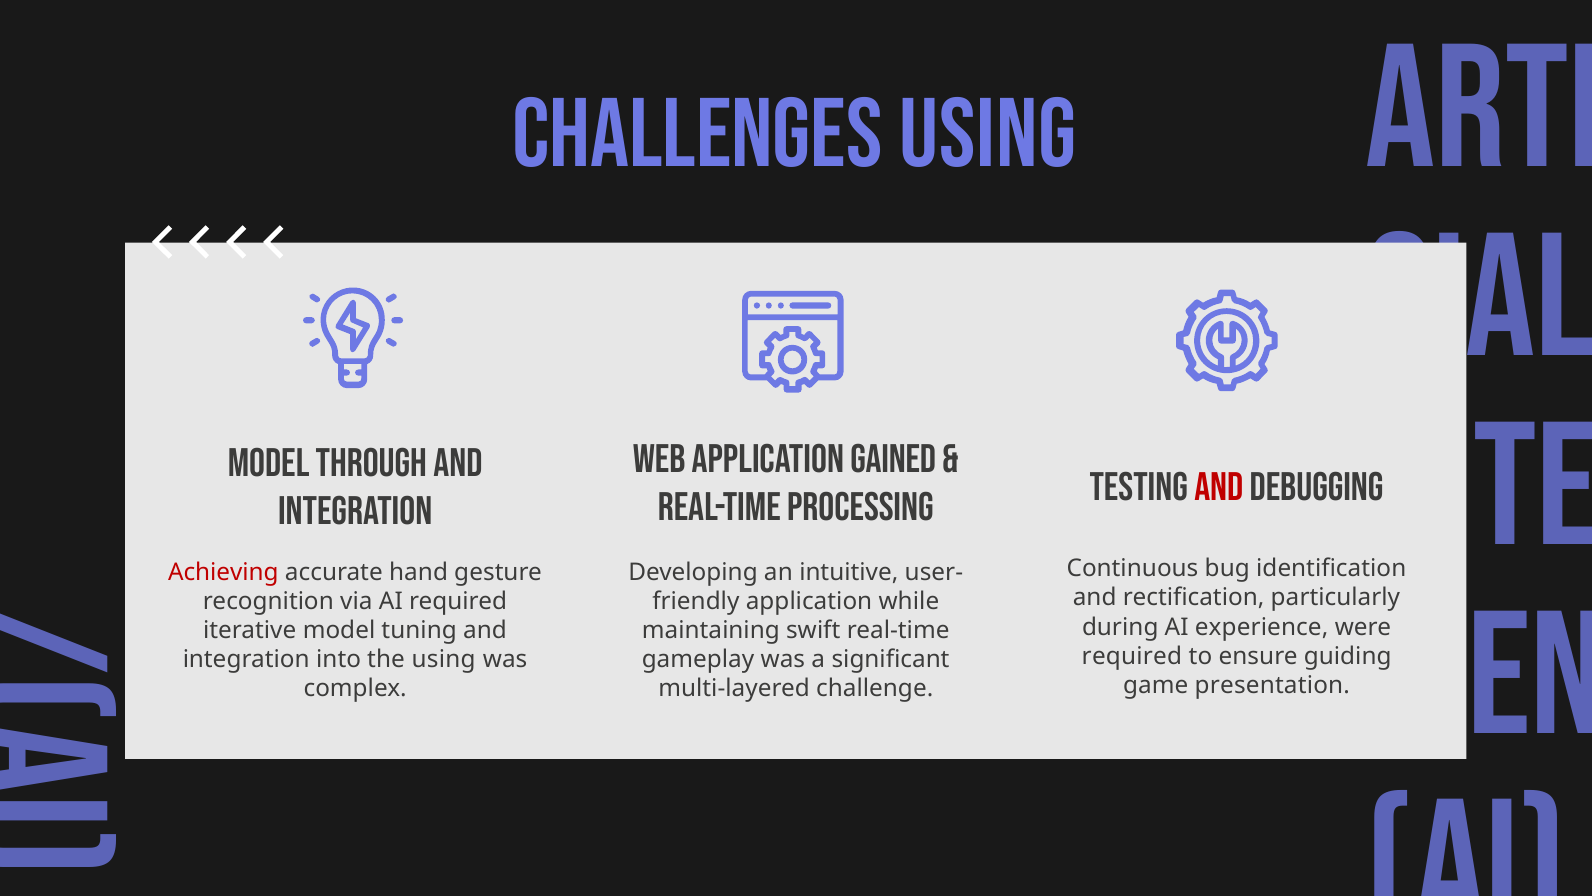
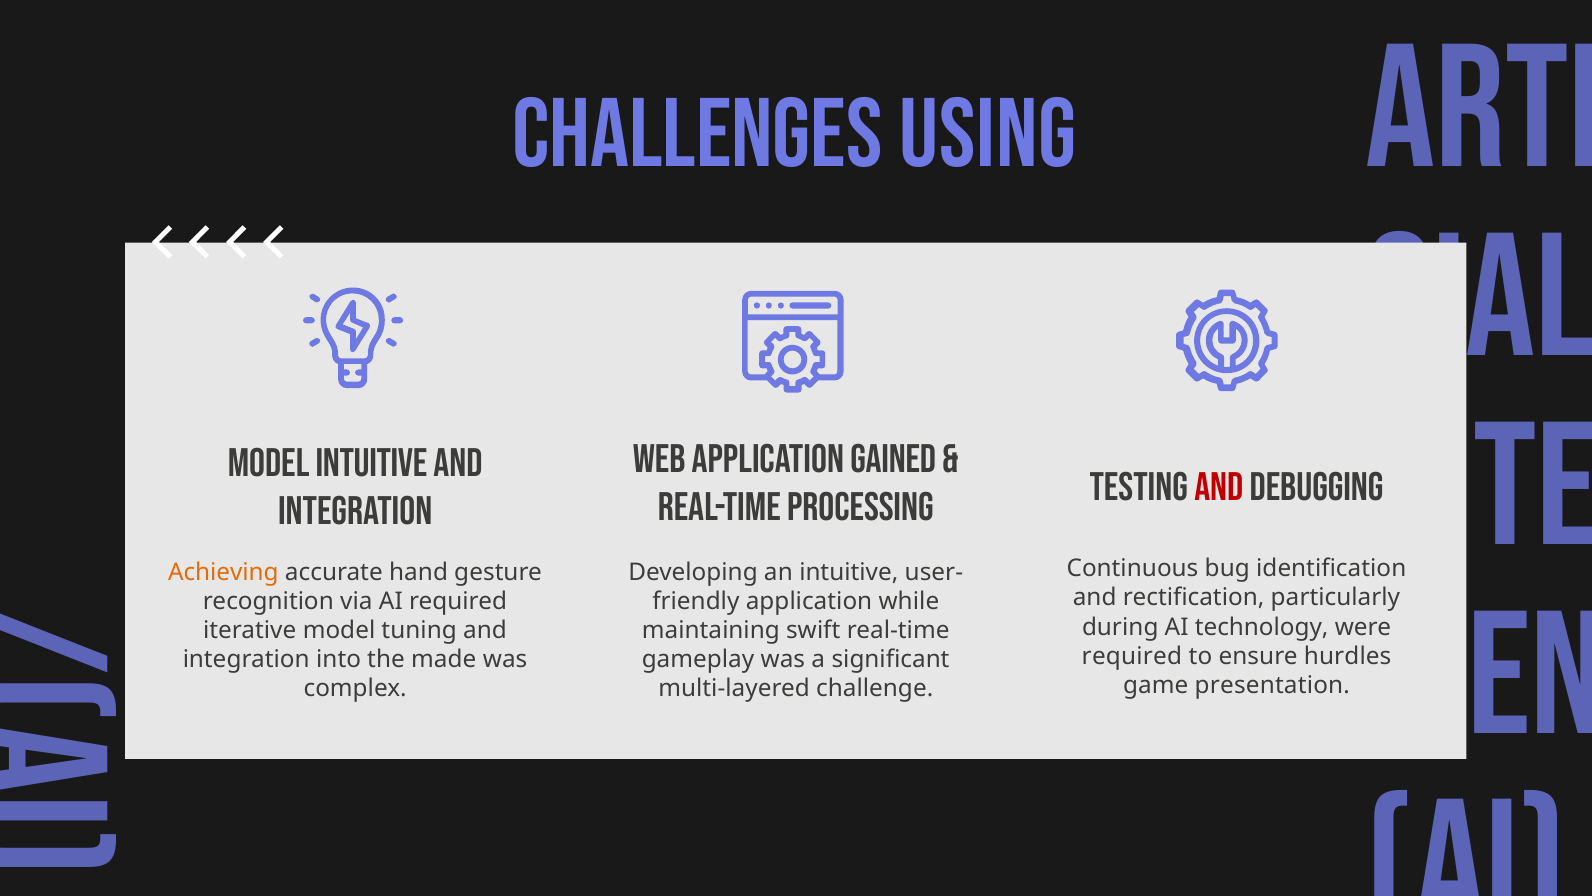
model Through: Through -> Intuitive
Achieving colour: red -> orange
experience: experience -> technology
guiding: guiding -> hurdles
the using: using -> made
